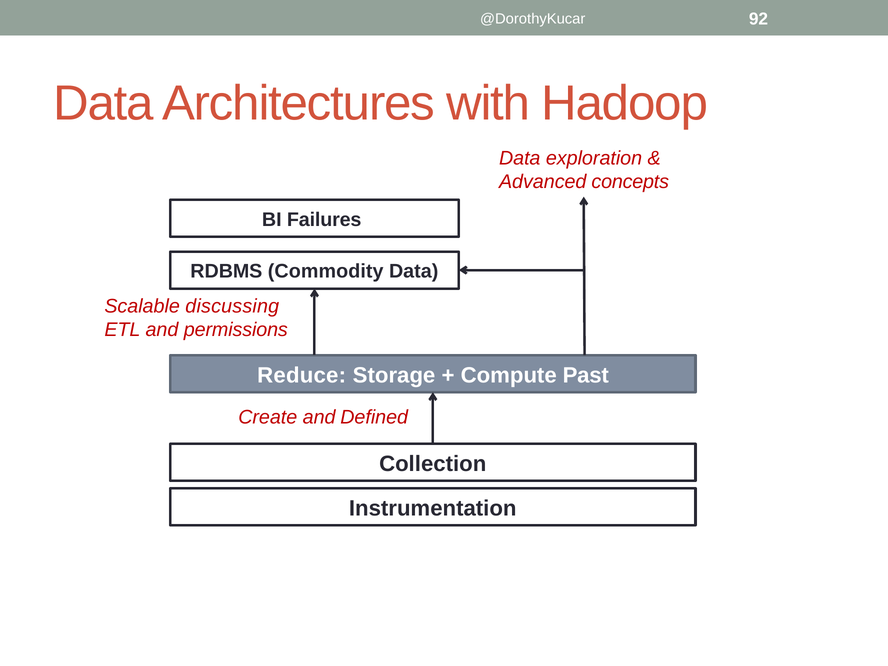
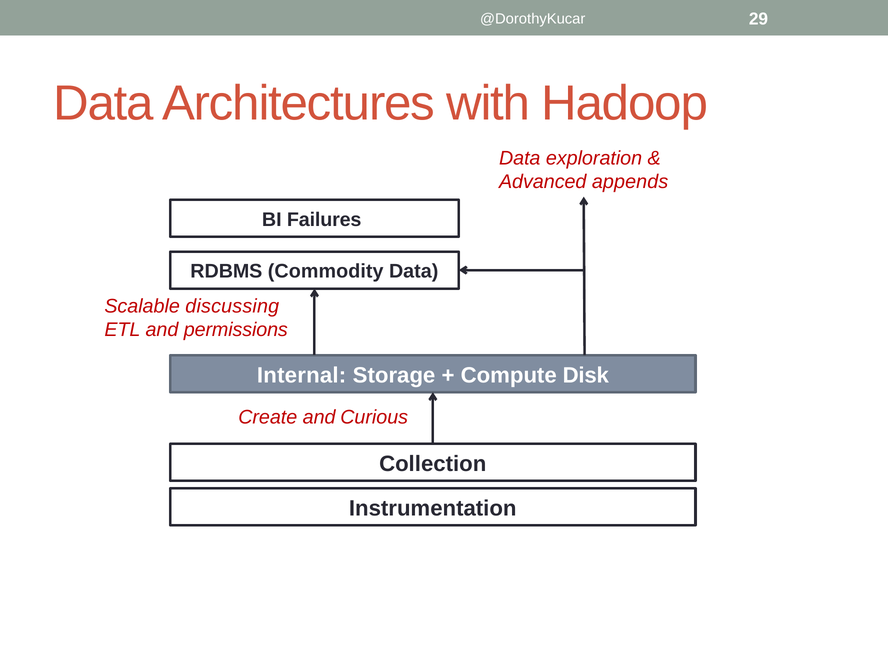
92: 92 -> 29
concepts: concepts -> appends
Reduce: Reduce -> Internal
Past: Past -> Disk
Defined: Defined -> Curious
